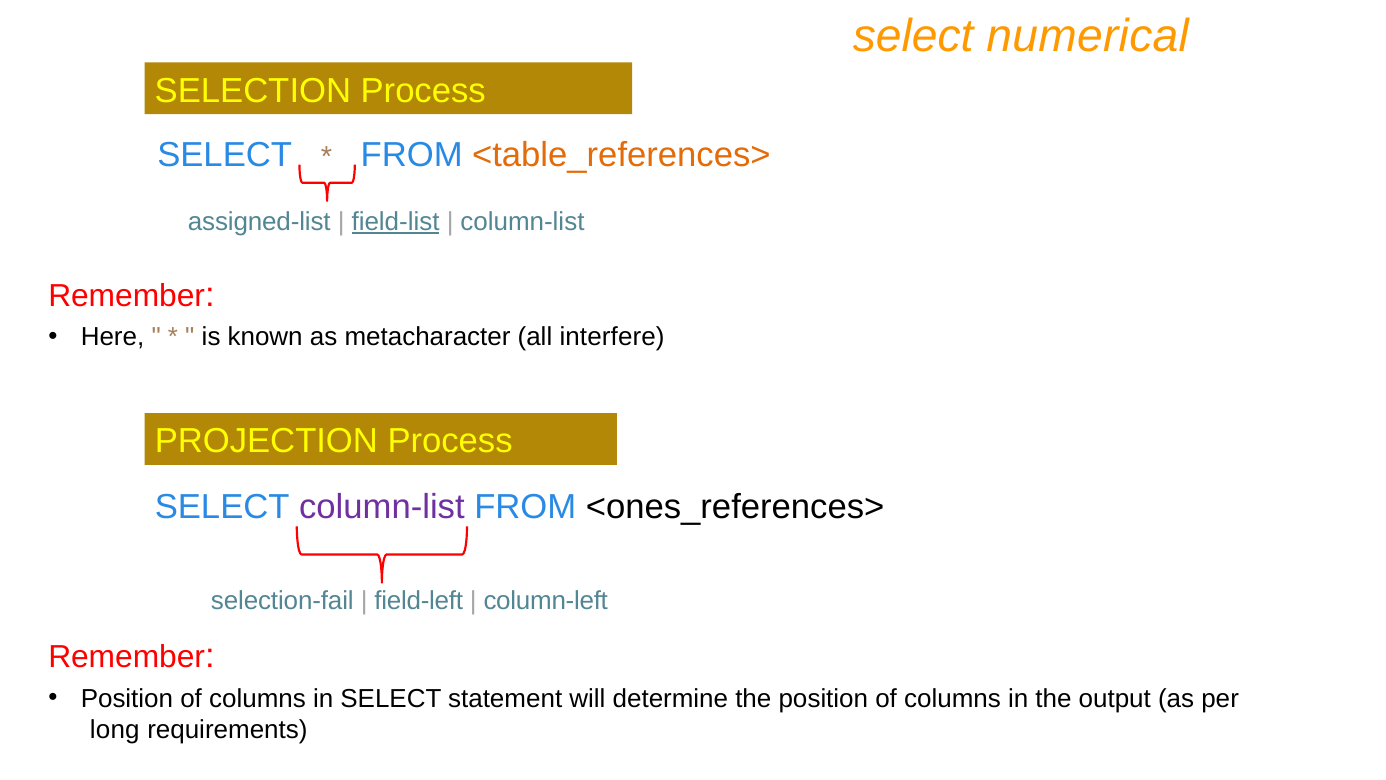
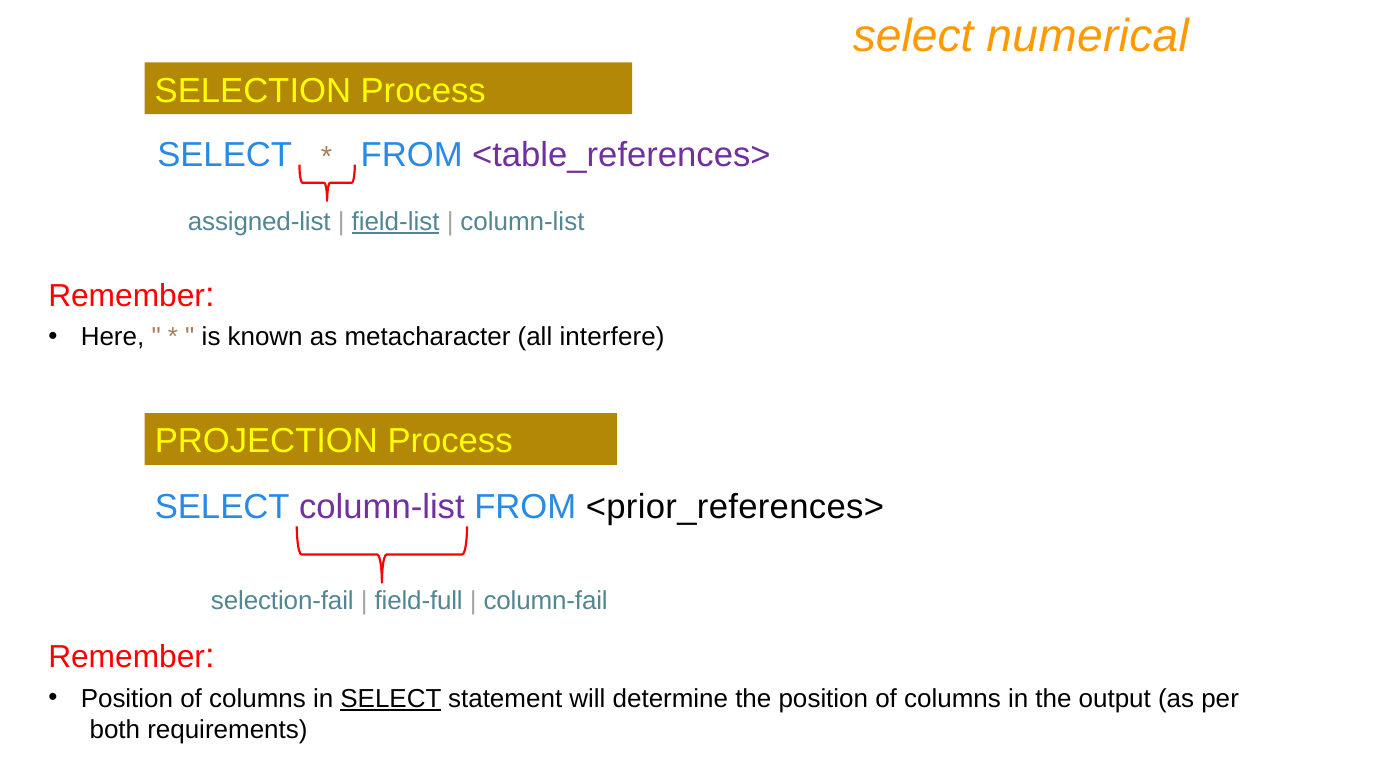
<table_references> colour: orange -> purple
<ones_references>: <ones_references> -> <prior_references>
field-left: field-left -> field-full
column-left: column-left -> column-fail
SELECT at (391, 698) underline: none -> present
long: long -> both
